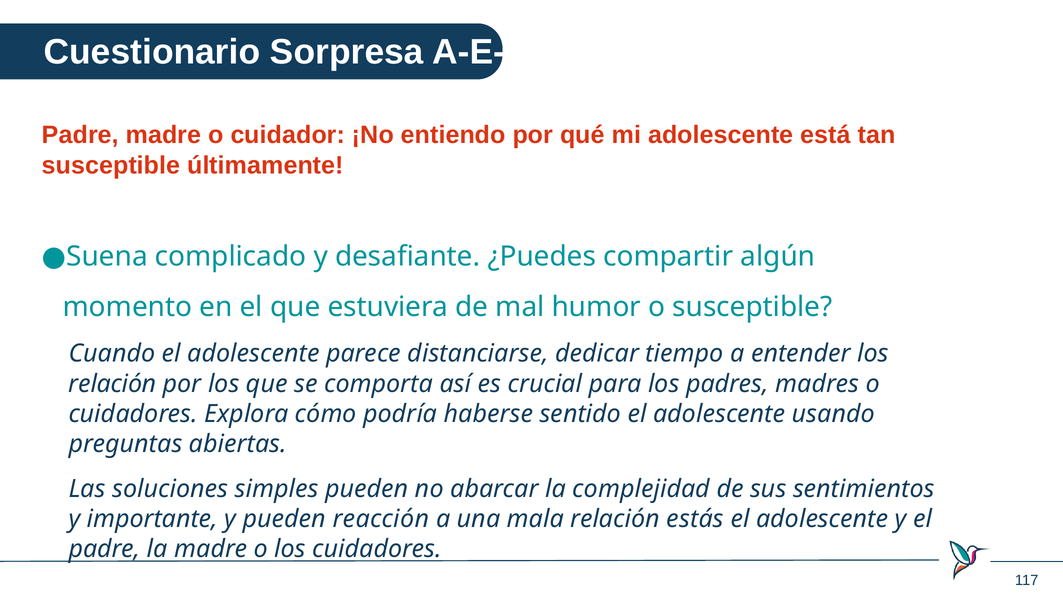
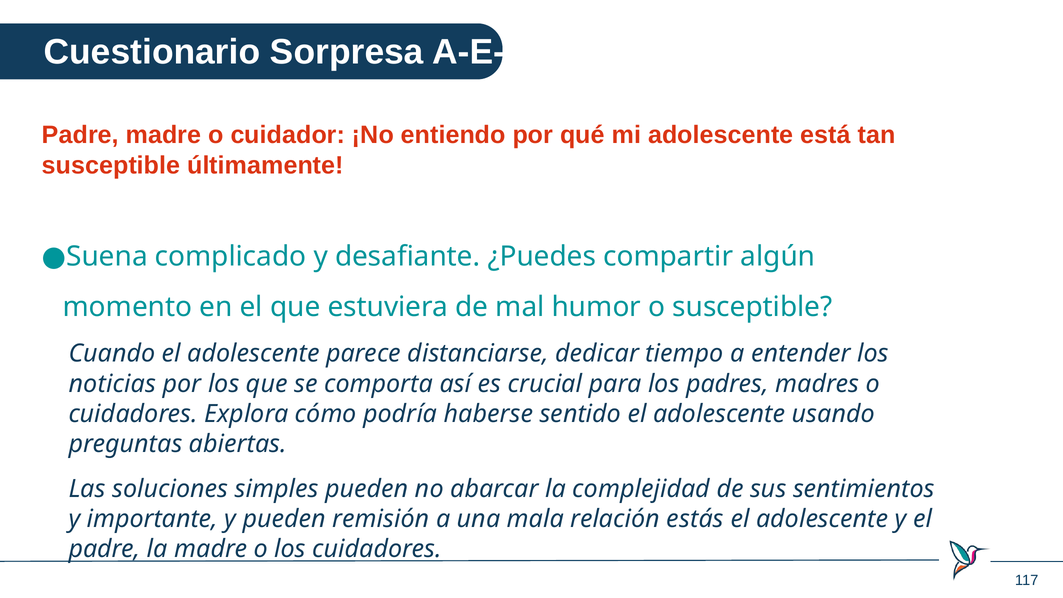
relación at (113, 384): relación -> noticias
reacción: reacción -> remisión
